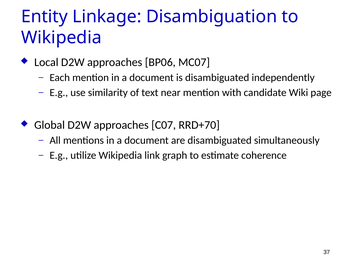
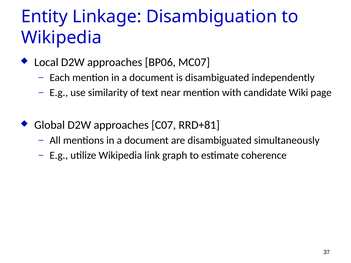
RRD+70: RRD+70 -> RRD+81
